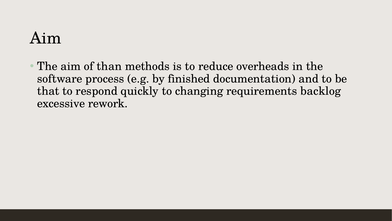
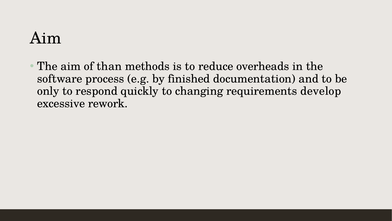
that: that -> only
backlog: backlog -> develop
